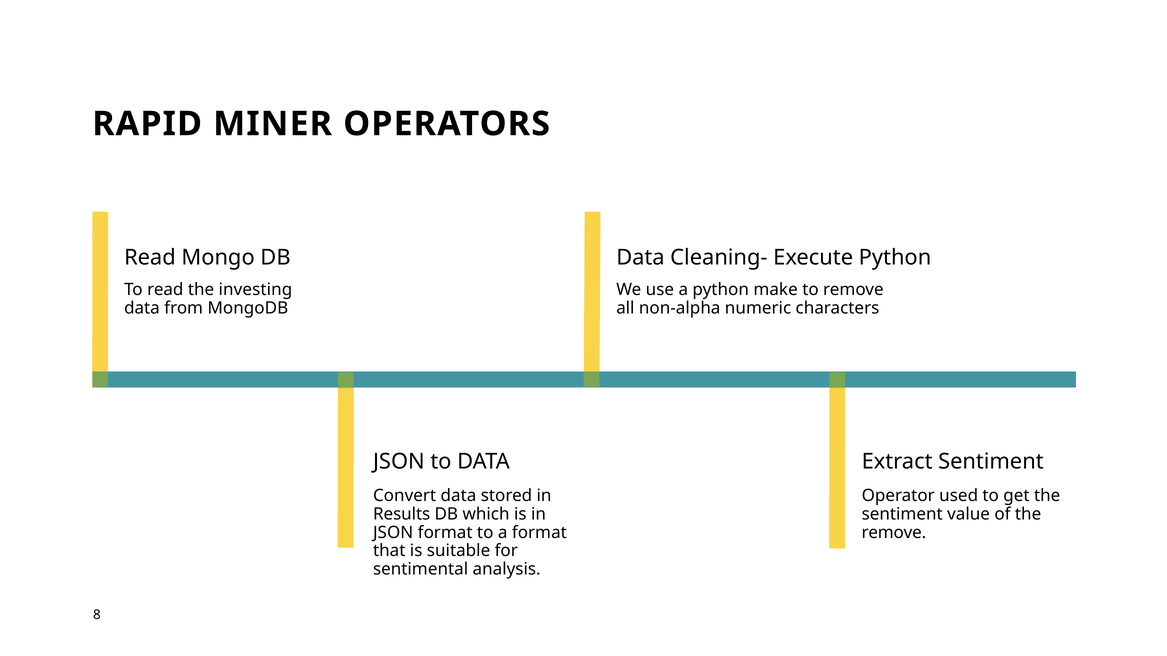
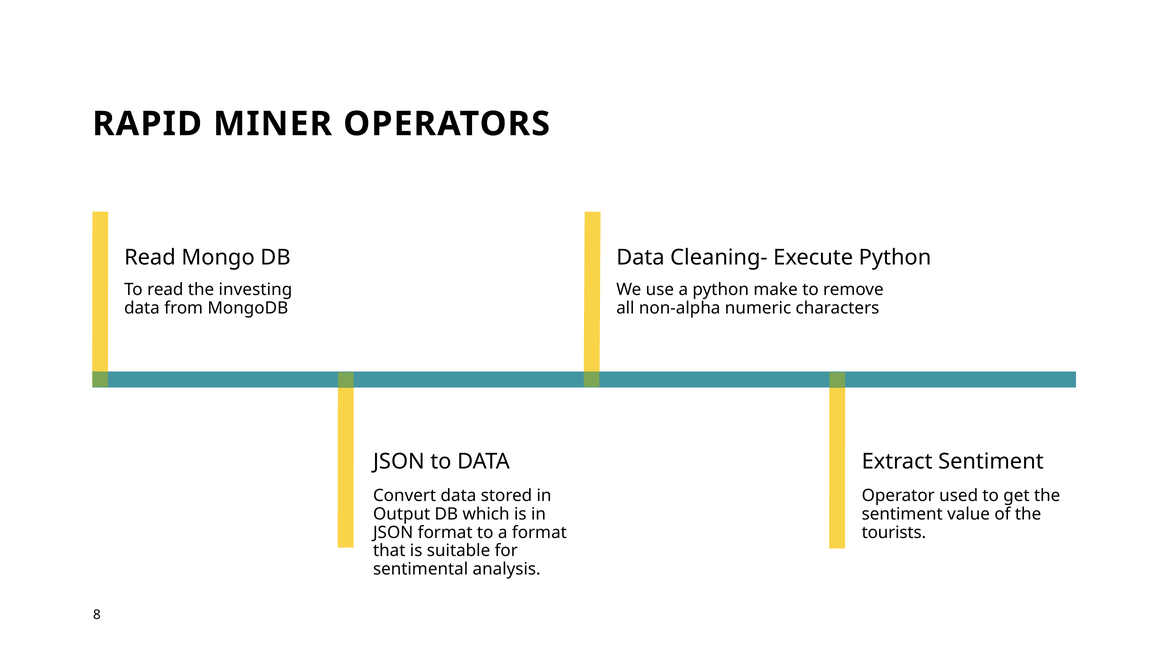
Results: Results -> Output
remove at (894, 533): remove -> tourists
